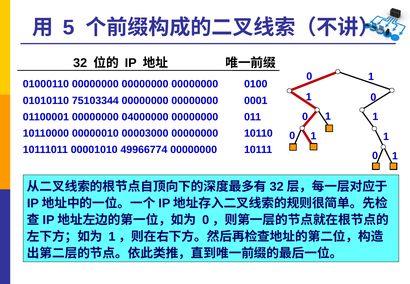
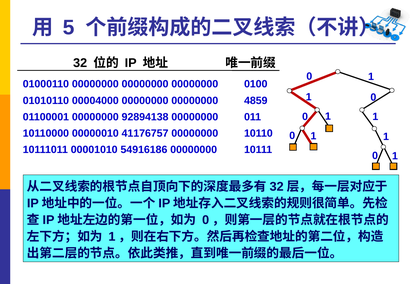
75103344: 75103344 -> 00004000
0001: 0001 -> 4859
04000000: 04000000 -> 92894138
00003000: 00003000 -> 41176757
49966774: 49966774 -> 54916186
